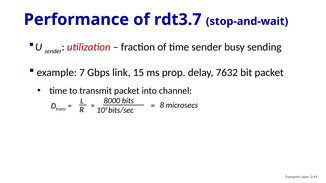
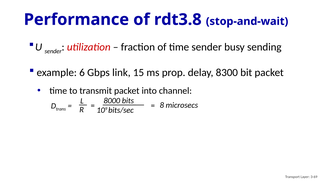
rdt3.7: rdt3.7 -> rdt3.8
7: 7 -> 6
7632: 7632 -> 8300
